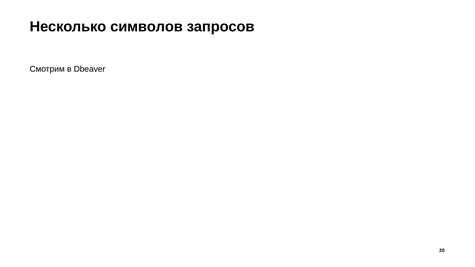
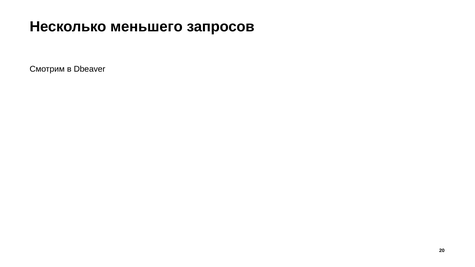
символов: символов -> меньшего
